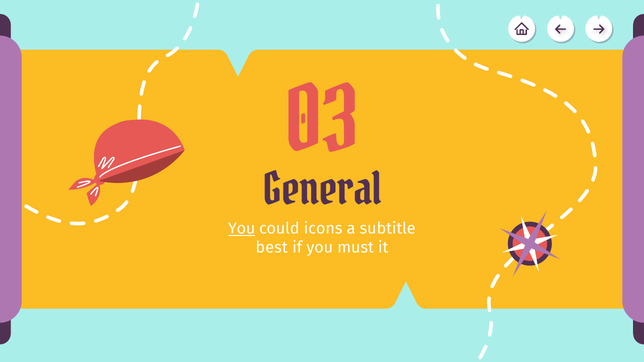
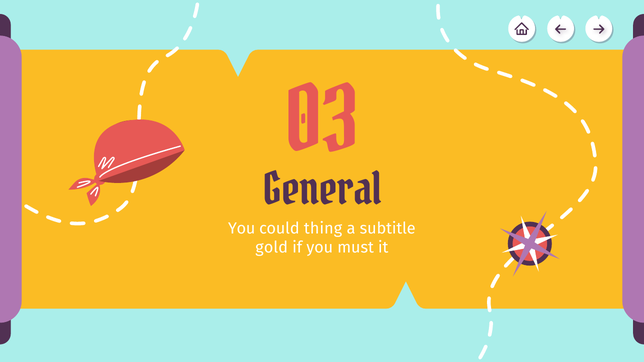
You at (242, 229) underline: present -> none
icons: icons -> thing
best: best -> gold
